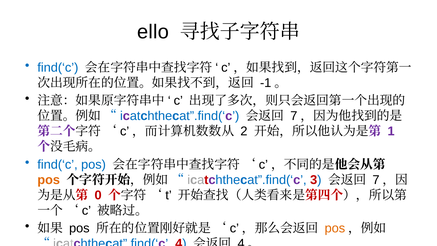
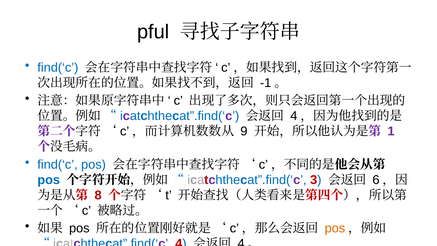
ello: ello -> pful
7 at (294, 116): 7 -> 4
2: 2 -> 9
pos at (49, 180) colour: orange -> blue
7 at (376, 180): 7 -> 6
0: 0 -> 8
